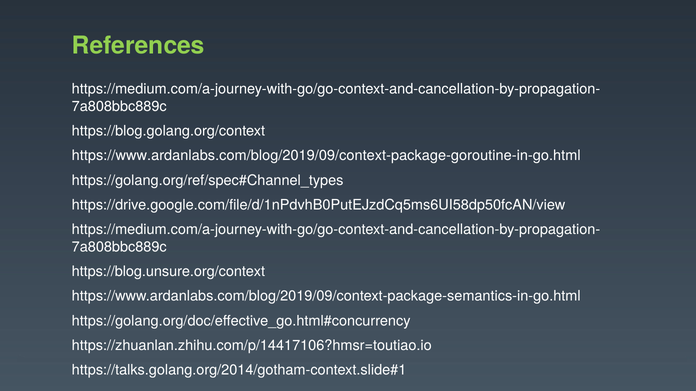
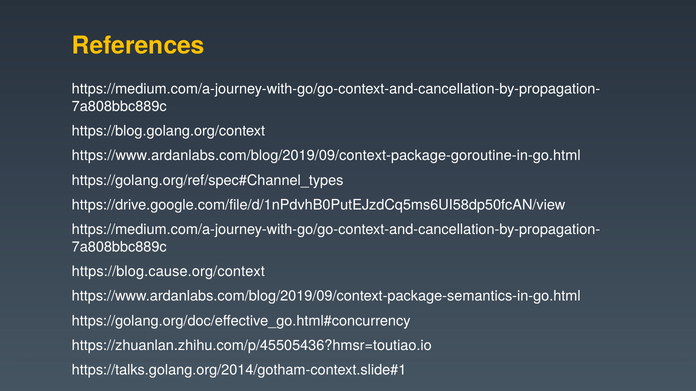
References colour: light green -> yellow
https://blog.unsure.org/context: https://blog.unsure.org/context -> https://blog.cause.org/context
https://zhuanlan.zhihu.com/p/14417106?hmsr=toutiao.io: https://zhuanlan.zhihu.com/p/14417106?hmsr=toutiao.io -> https://zhuanlan.zhihu.com/p/45505436?hmsr=toutiao.io
